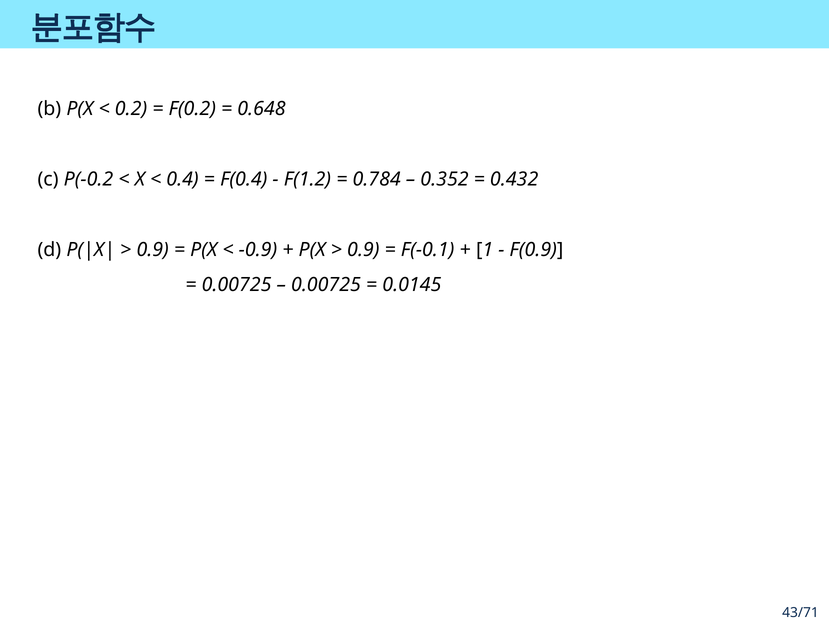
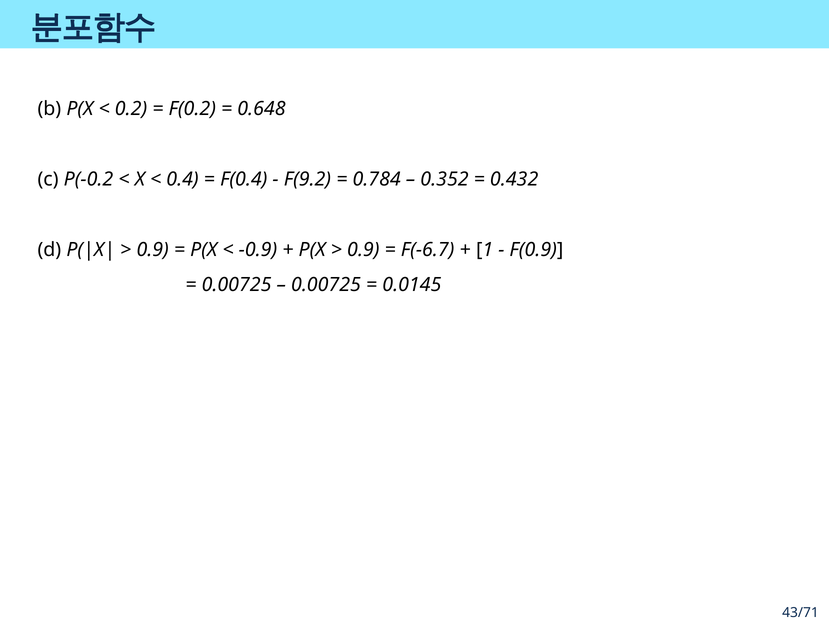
F(1.2: F(1.2 -> F(9.2
F(-0.1: F(-0.1 -> F(-6.7
